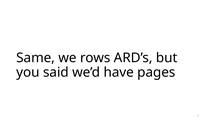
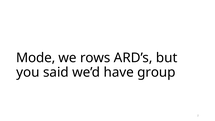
Same: Same -> Mode
pages: pages -> group
